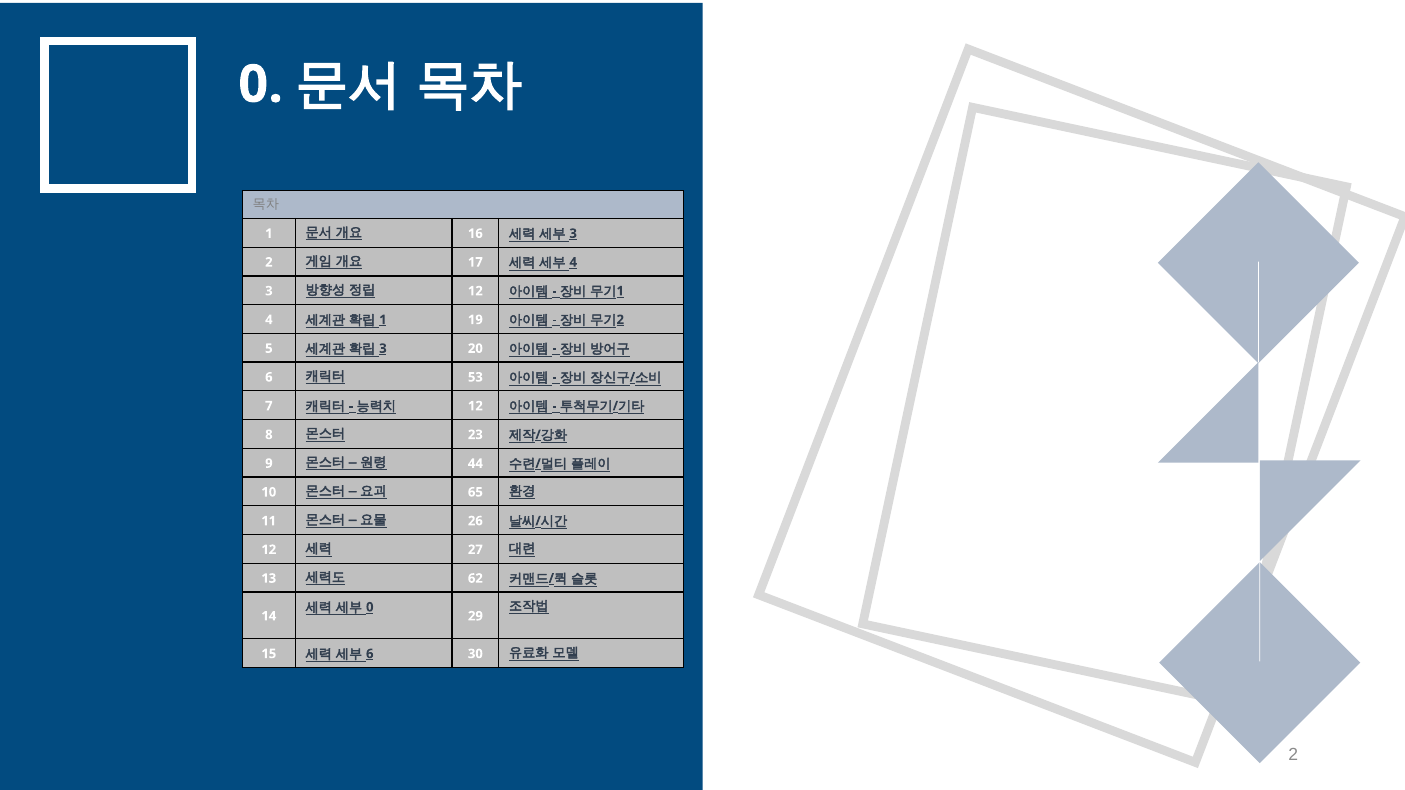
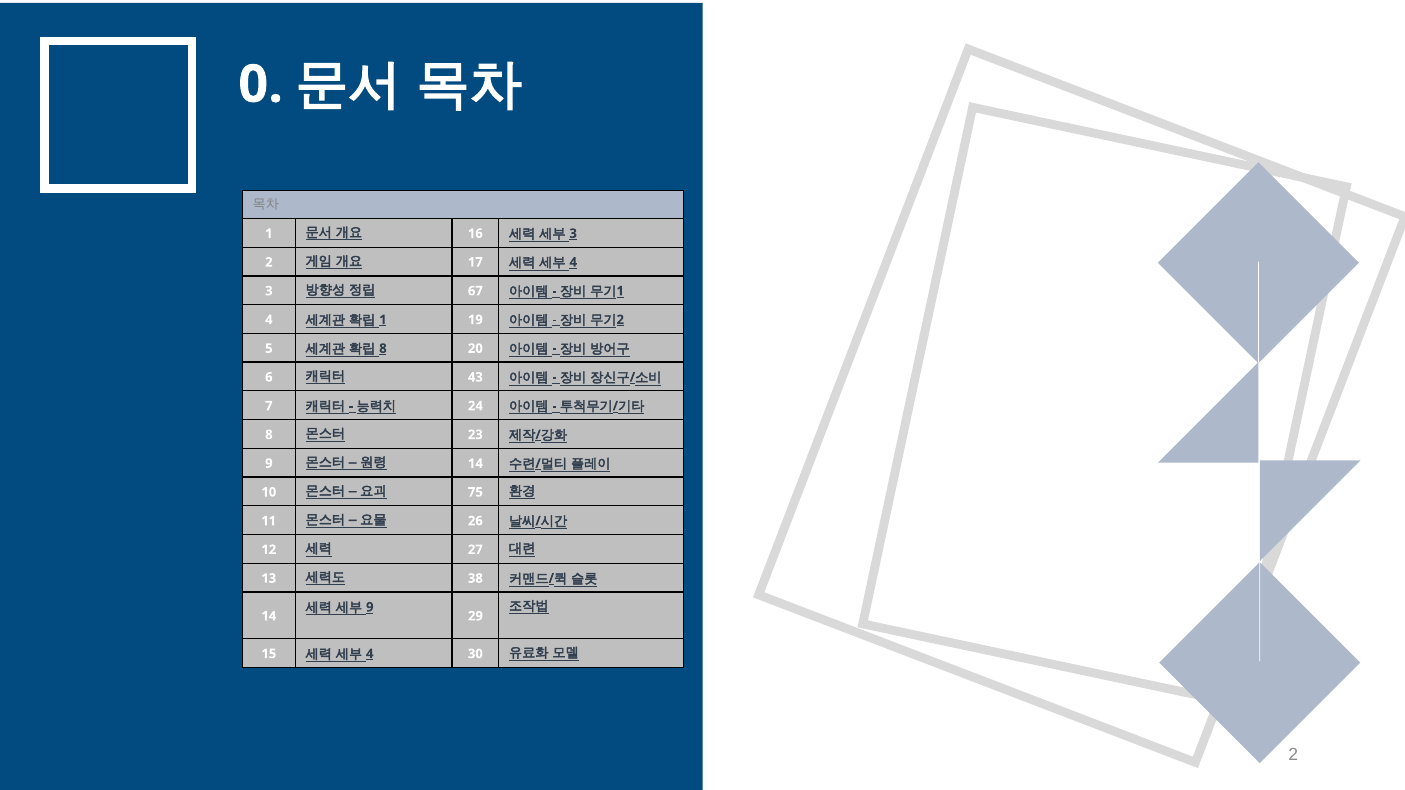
12 at (475, 291): 12 -> 67
3 at (383, 349): 3 -> 8
53: 53 -> 43
12 at (475, 406): 12 -> 24
44 at (475, 464): 44 -> 14
65: 65 -> 75
62: 62 -> 38
0 at (370, 607): 0 -> 9
6 at (370, 654): 6 -> 4
